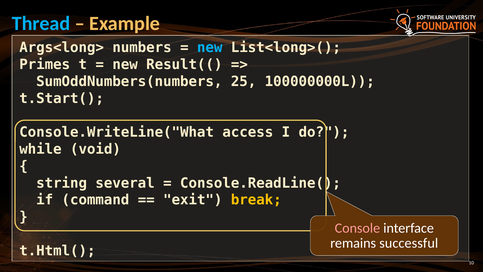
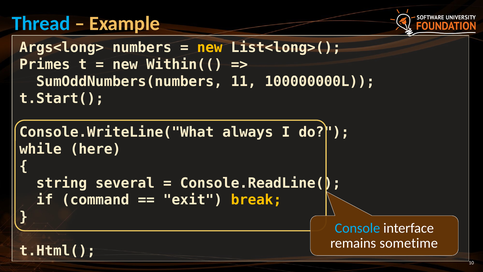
new at (210, 48) colour: light blue -> yellow
Result((: Result(( -> Within((
25: 25 -> 11
access: access -> always
void: void -> here
Console colour: pink -> light blue
successful: successful -> sometime
